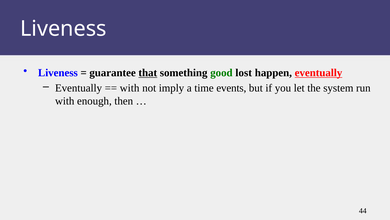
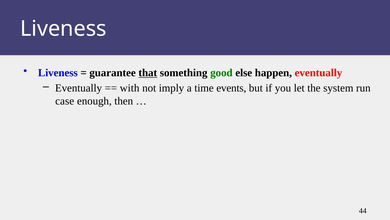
lost: lost -> else
eventually at (319, 73) underline: present -> none
with at (65, 101): with -> case
